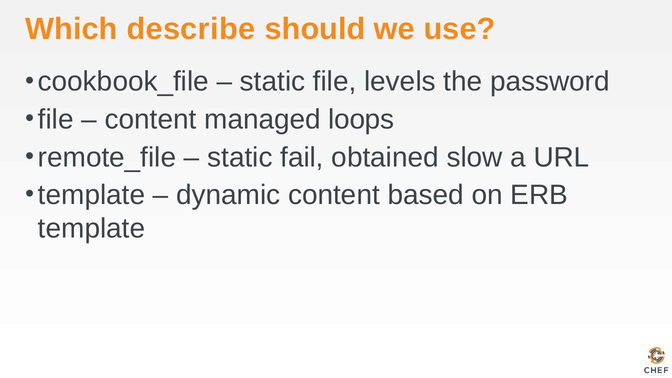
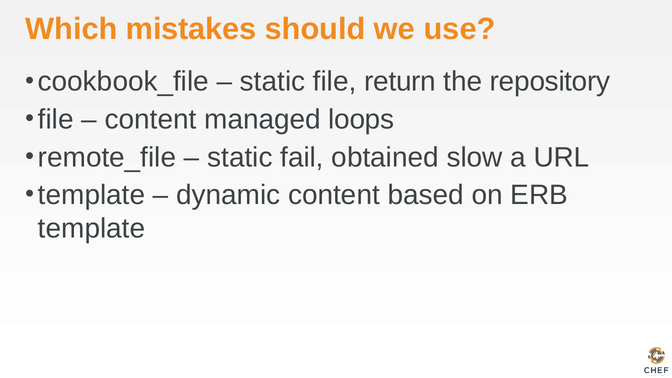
describe: describe -> mistakes
levels: levels -> return
password: password -> repository
